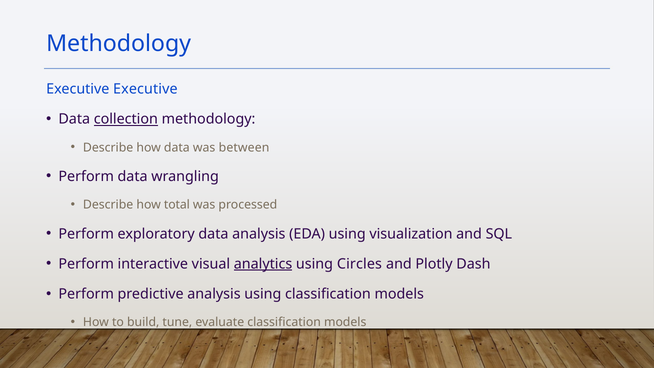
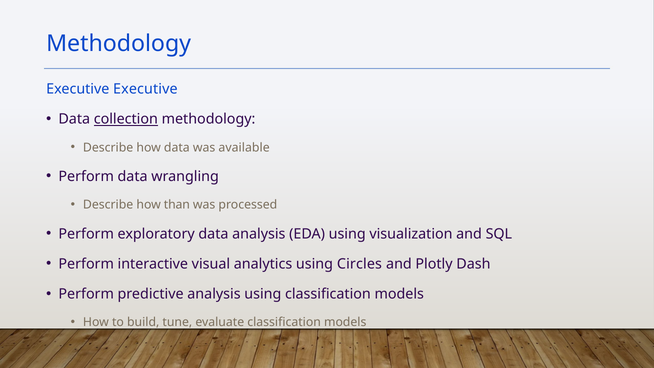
between: between -> available
total: total -> than
analytics underline: present -> none
